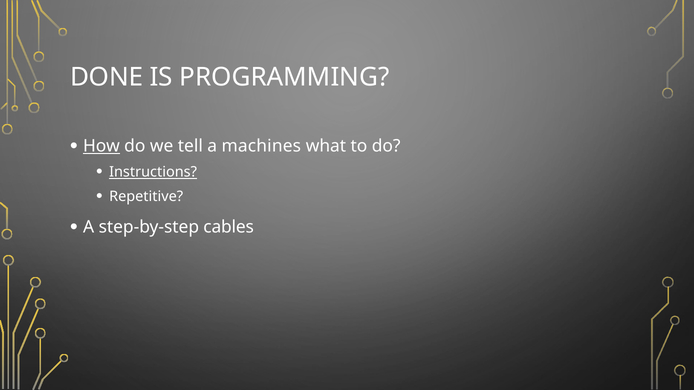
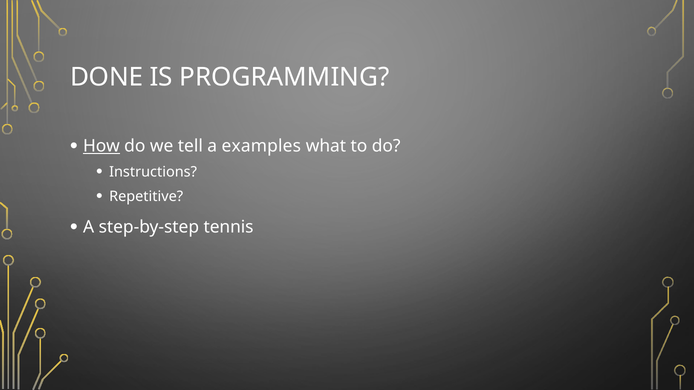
machines: machines -> examples
Instructions underline: present -> none
cables: cables -> tennis
